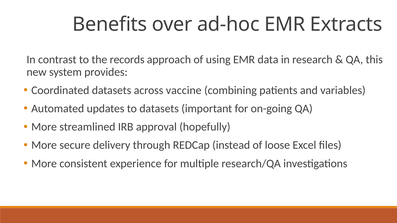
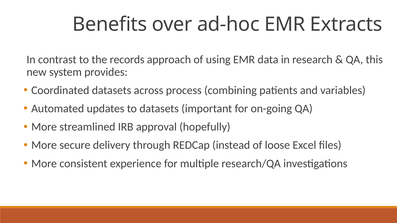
vaccine: vaccine -> process
